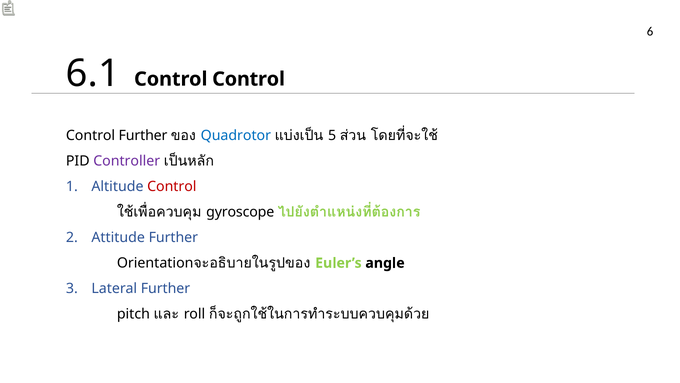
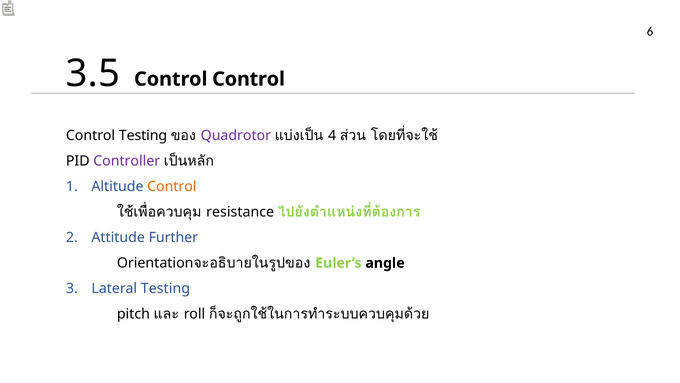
6.1: 6.1 -> 3.5
Control Further: Further -> Testing
Quadrotor colour: blue -> purple
5: 5 -> 4
Control at (172, 186) colour: red -> orange
gyroscope: gyroscope -> resistance
Lateral Further: Further -> Testing
